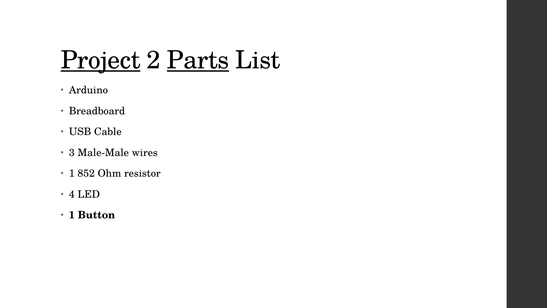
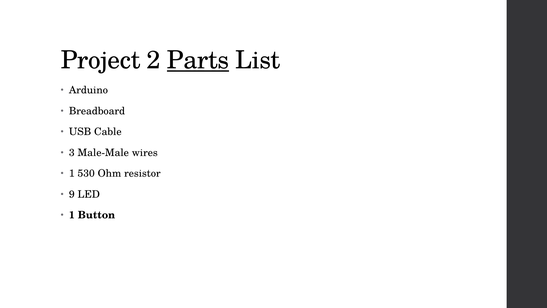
Project underline: present -> none
852: 852 -> 530
4: 4 -> 9
